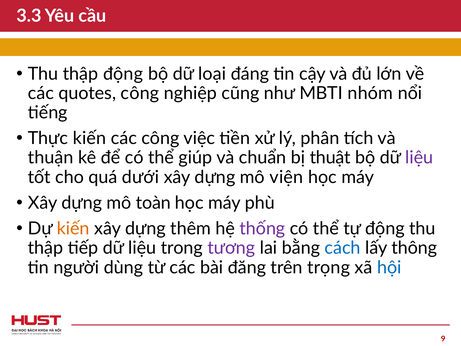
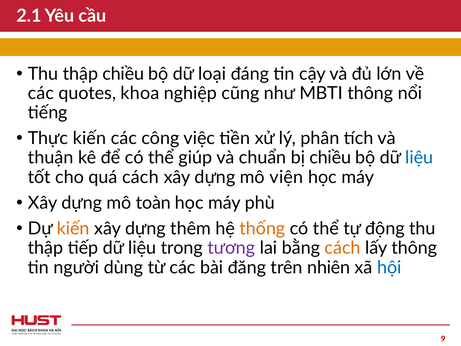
3.3: 3.3 -> 2.1
thập động: động -> chiều
quotes công: công -> khoa
MBTI nhóm: nhóm -> thông
bị thuật: thuật -> chiều
liệu at (419, 158) colour: purple -> blue
quá dưới: dưới -> cách
thống colour: purple -> orange
cách at (343, 248) colour: blue -> orange
trọng: trọng -> nhiên
